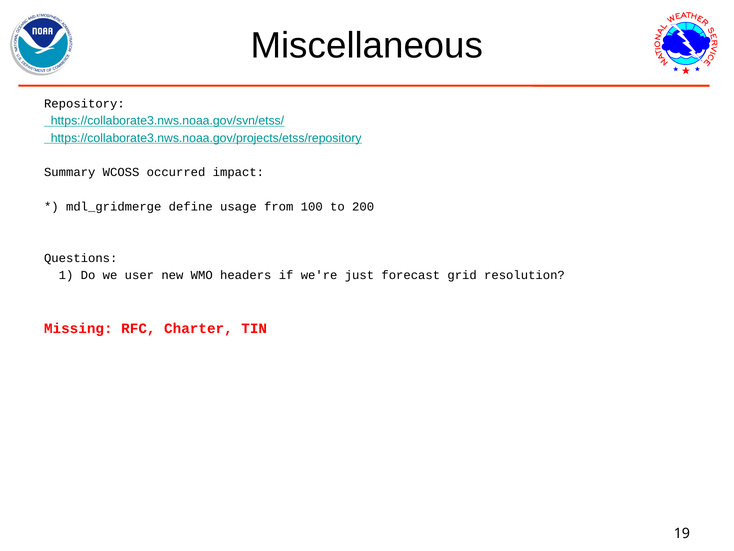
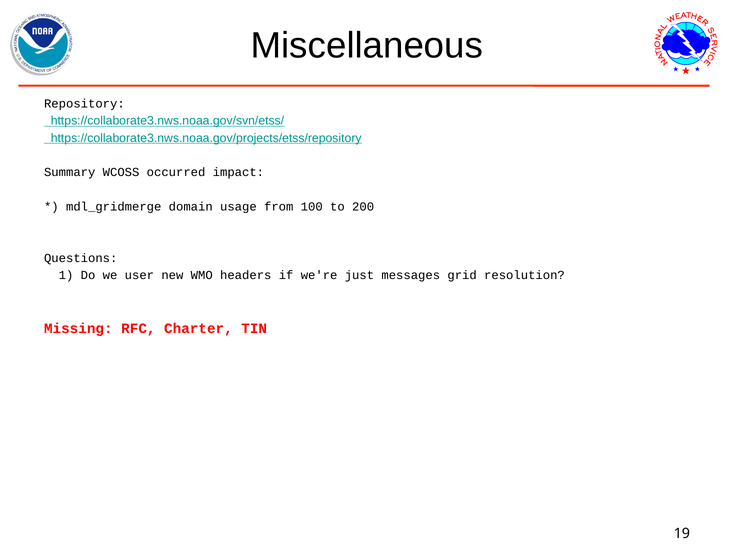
define: define -> domain
forecast: forecast -> messages
